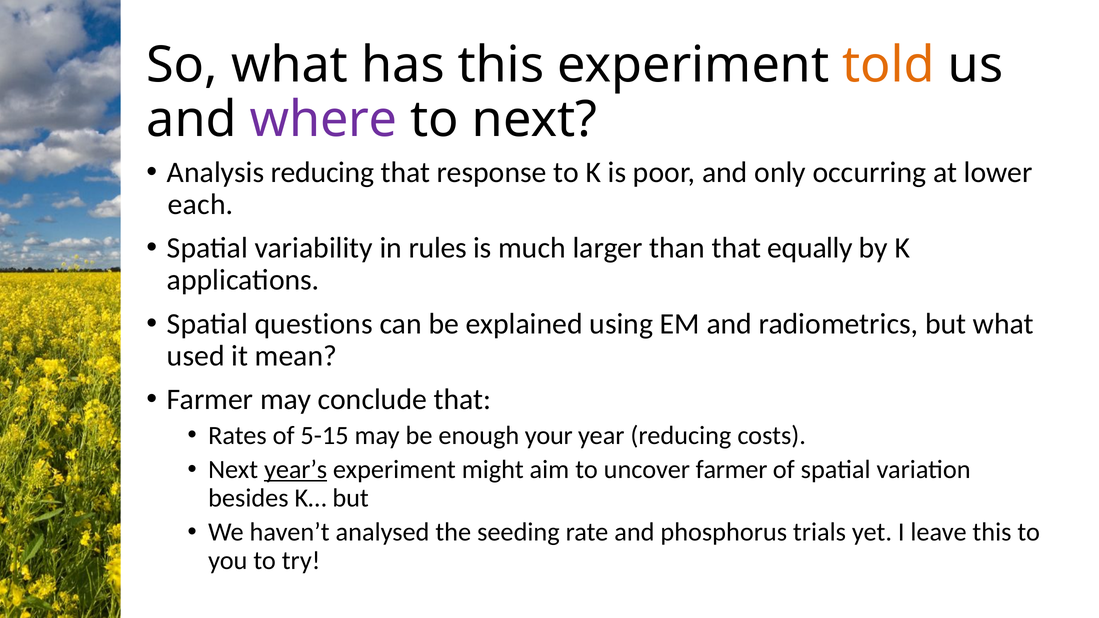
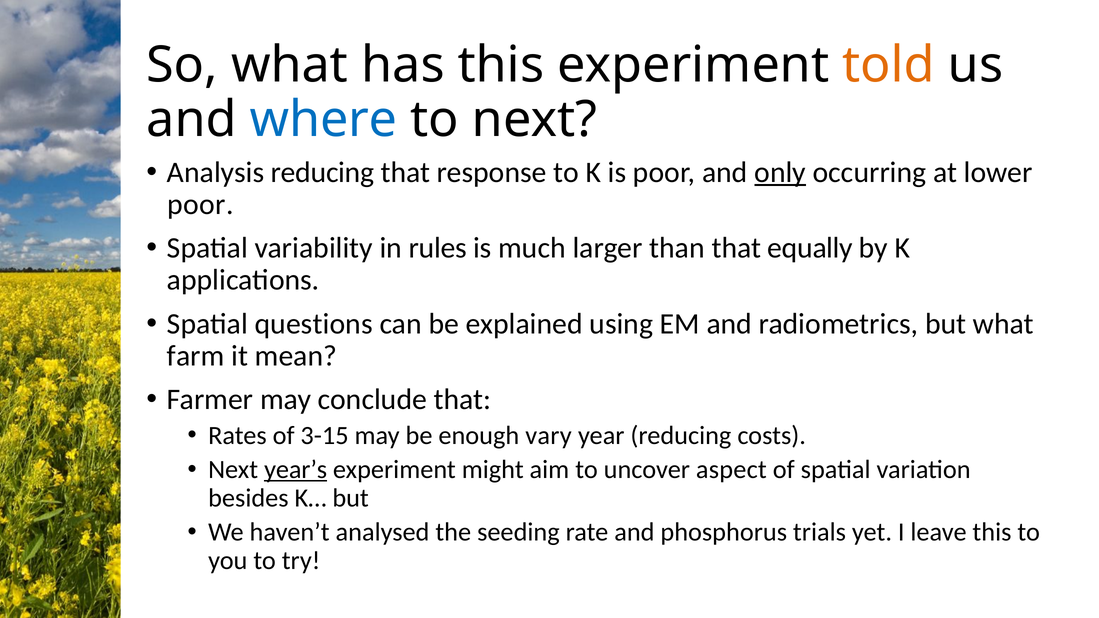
where colour: purple -> blue
only underline: none -> present
each at (200, 205): each -> poor
used: used -> farm
5-15: 5-15 -> 3-15
your: your -> vary
uncover farmer: farmer -> aspect
